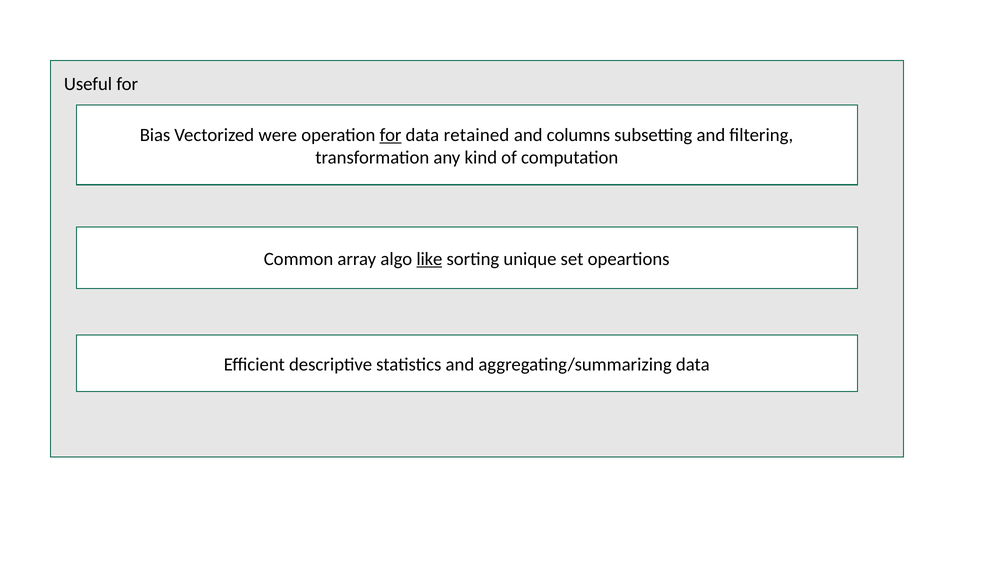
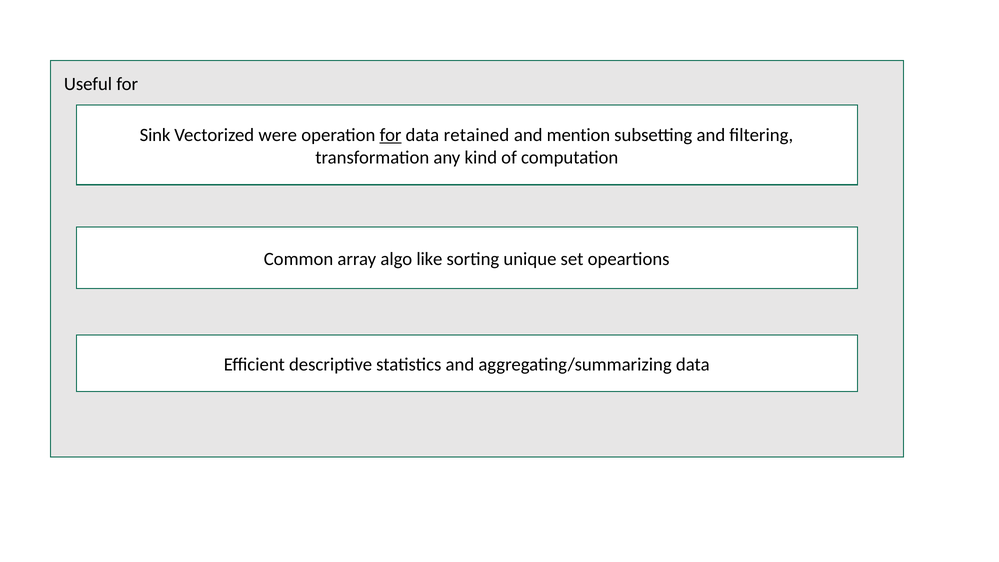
Bias: Bias -> Sink
columns: columns -> mention
like underline: present -> none
